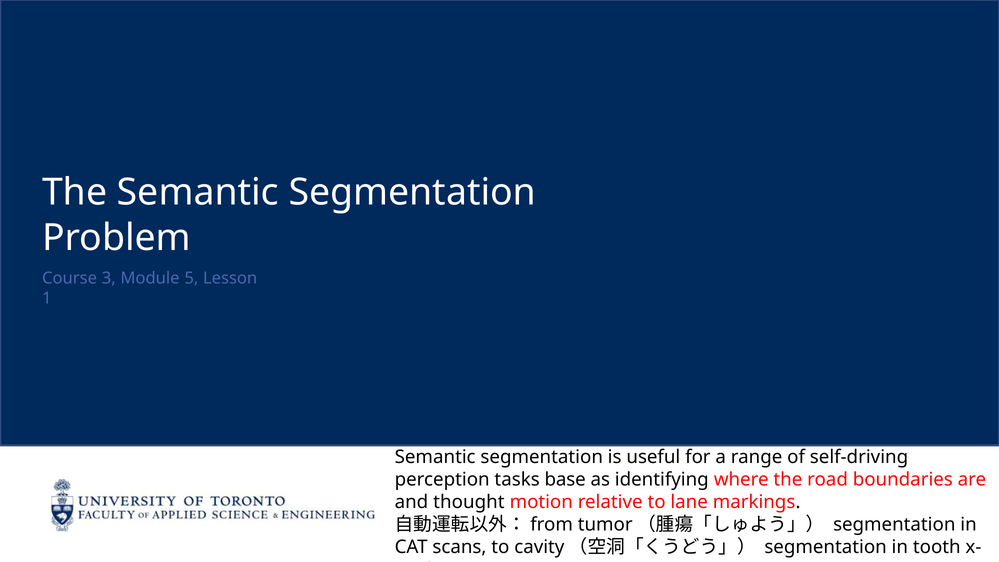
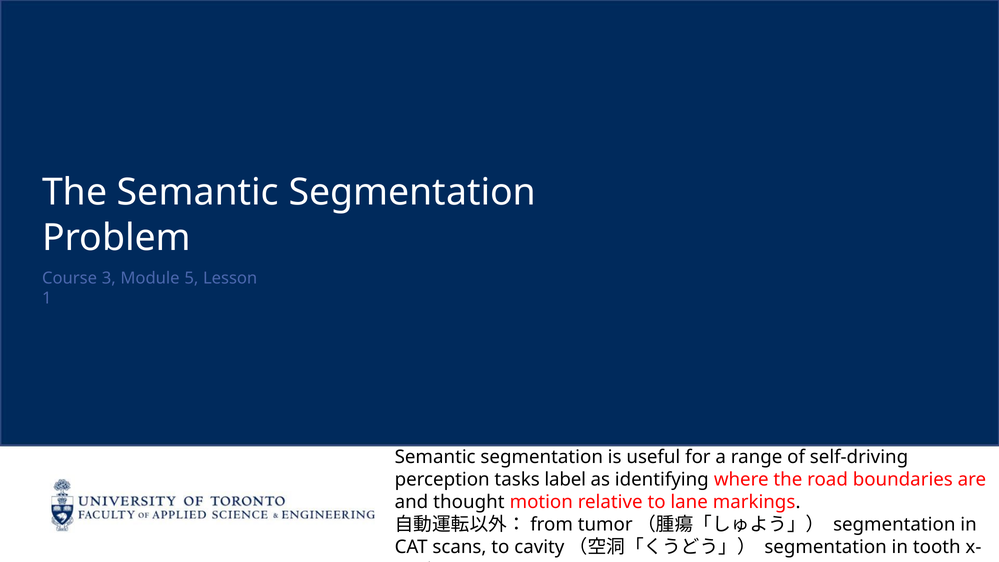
base: base -> label
